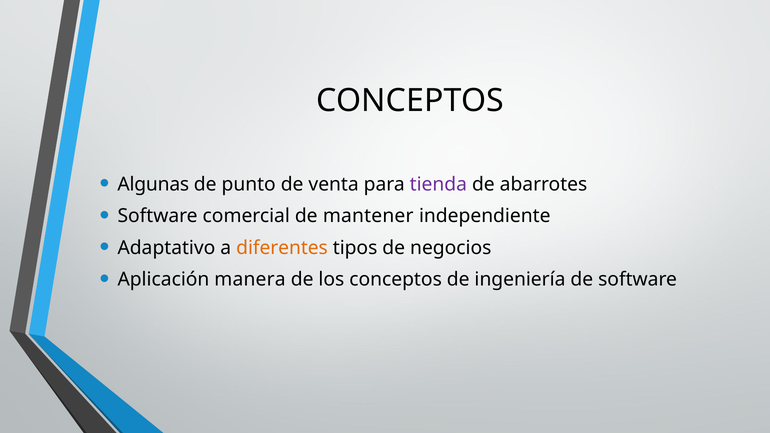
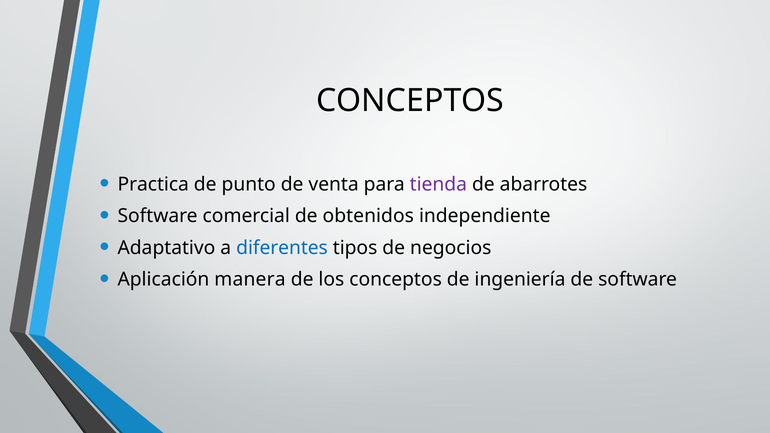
Algunas: Algunas -> Practica
mantener: mantener -> obtenidos
diferentes colour: orange -> blue
